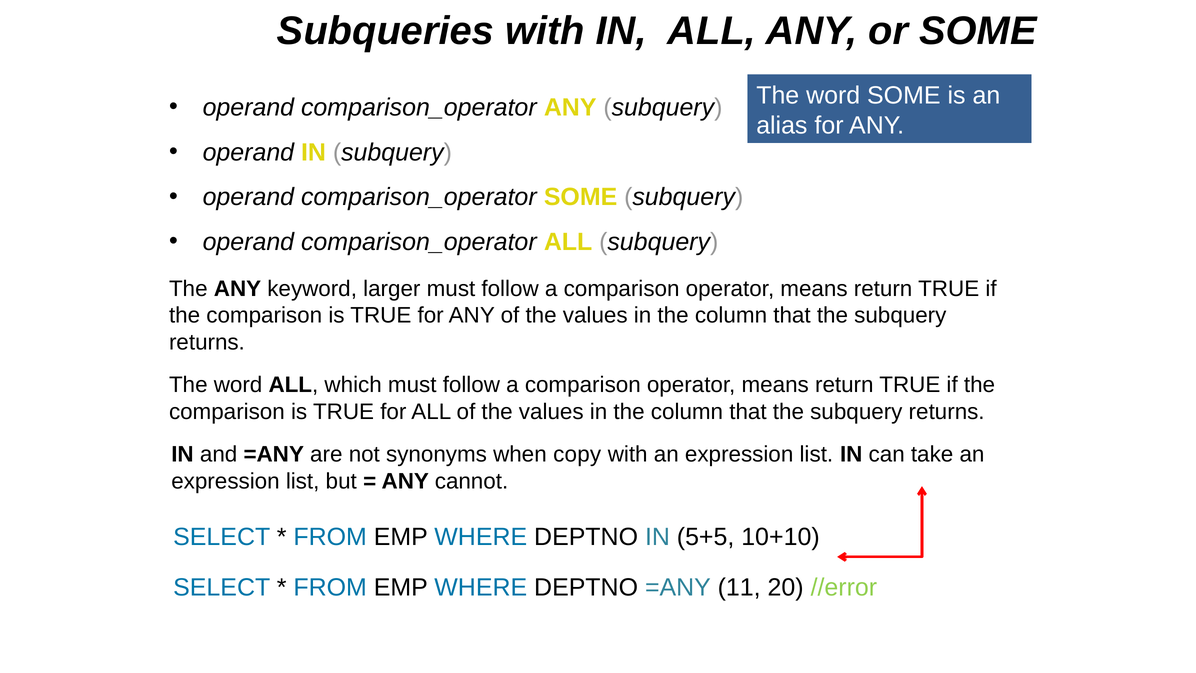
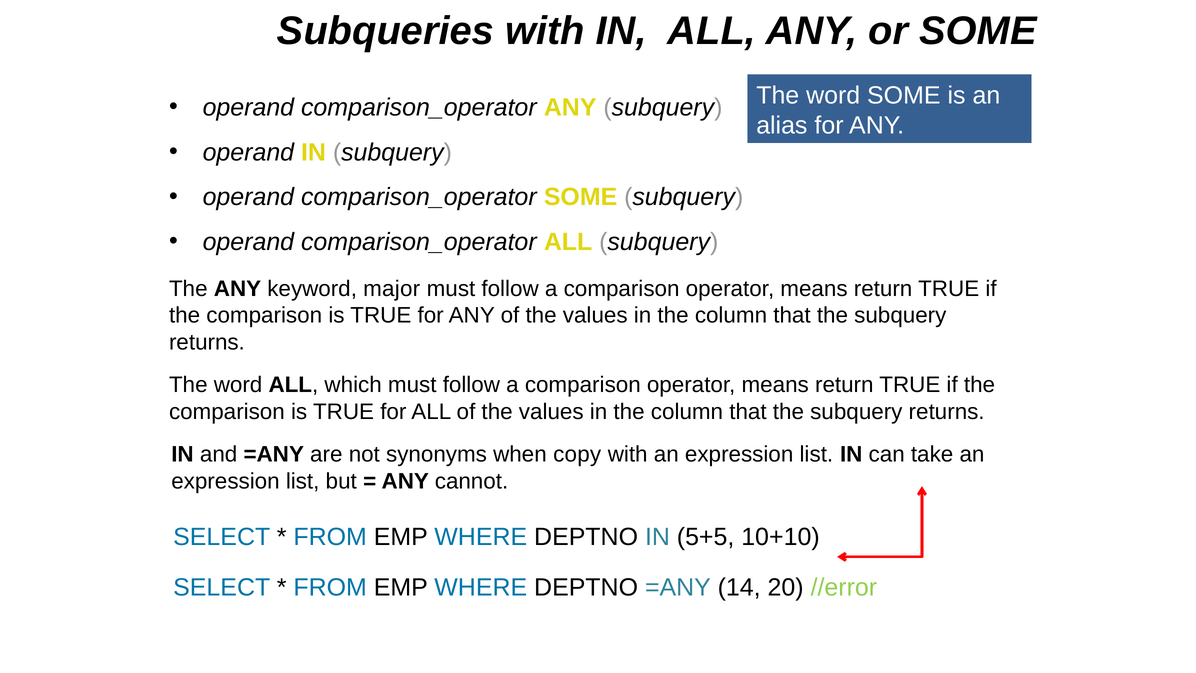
larger: larger -> major
11: 11 -> 14
